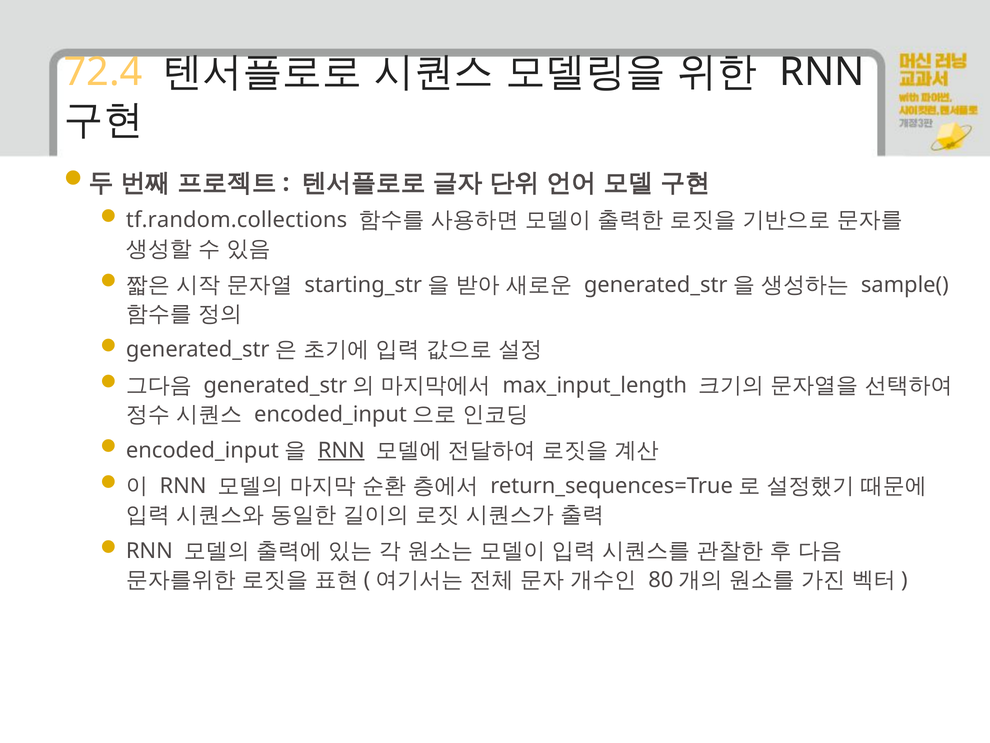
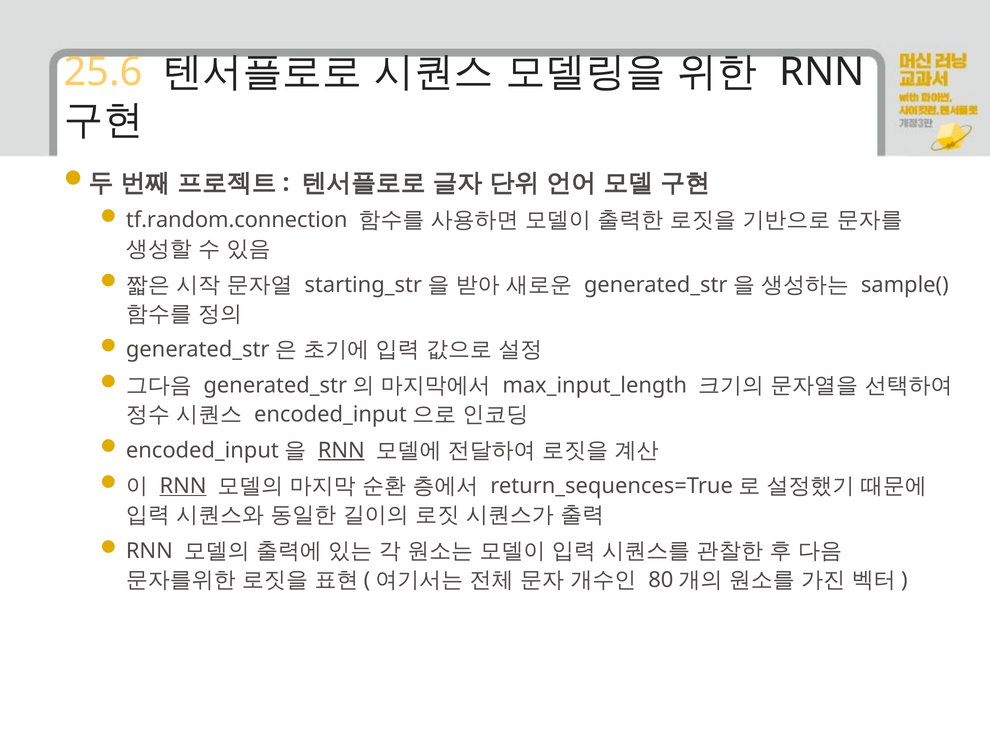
72.4: 72.4 -> 25.6
tf.random.collections: tf.random.collections -> tf.random.connection
RNN at (183, 486) underline: none -> present
